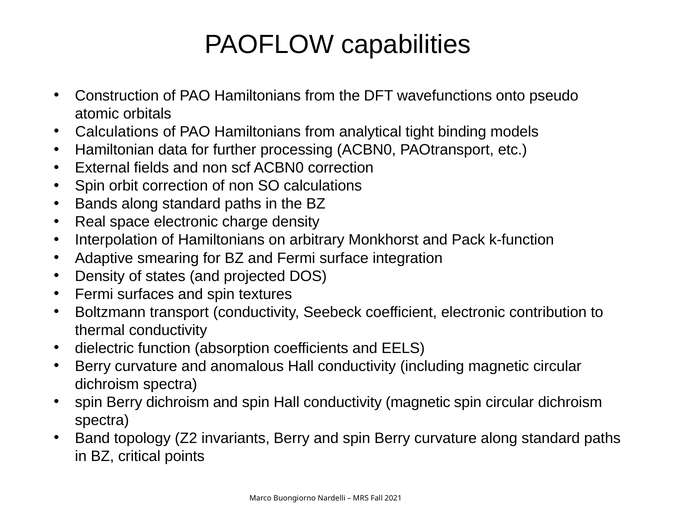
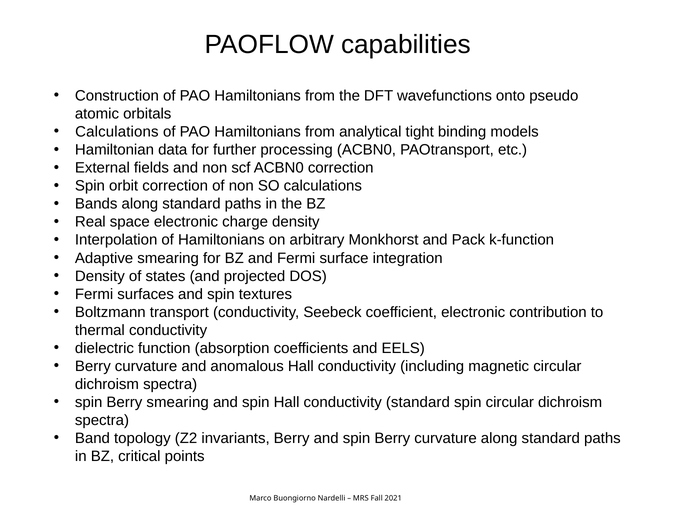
Berry dichroism: dichroism -> smearing
conductivity magnetic: magnetic -> standard
